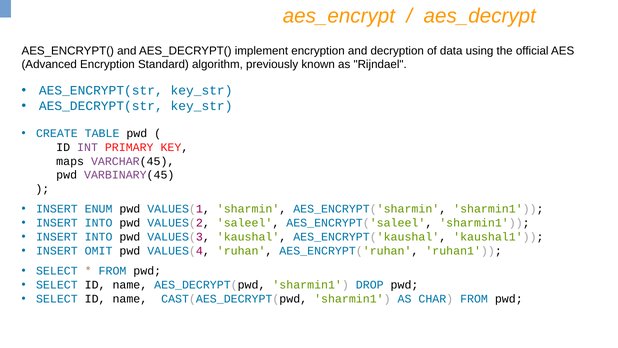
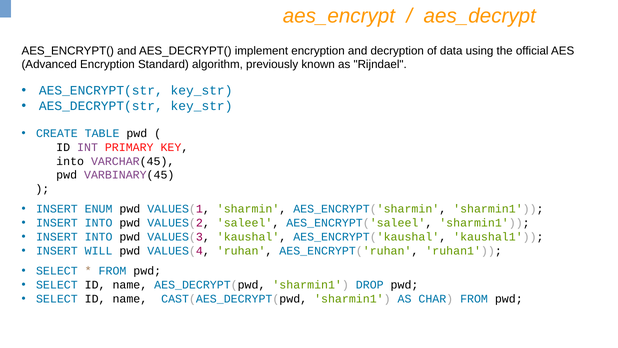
maps at (70, 161): maps -> into
OMIT: OMIT -> WILL
